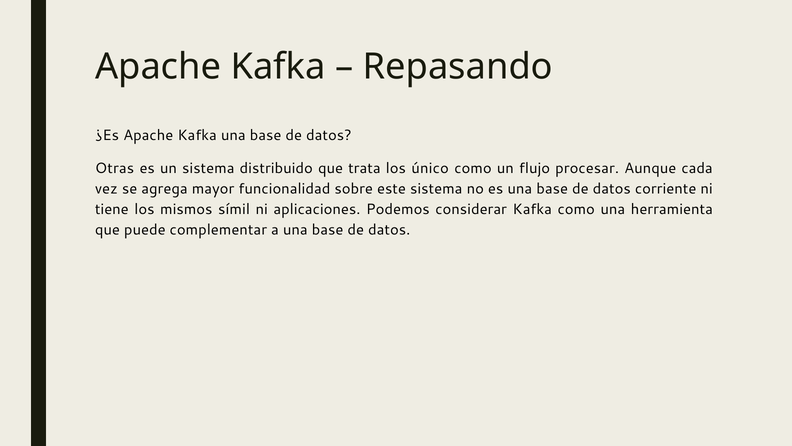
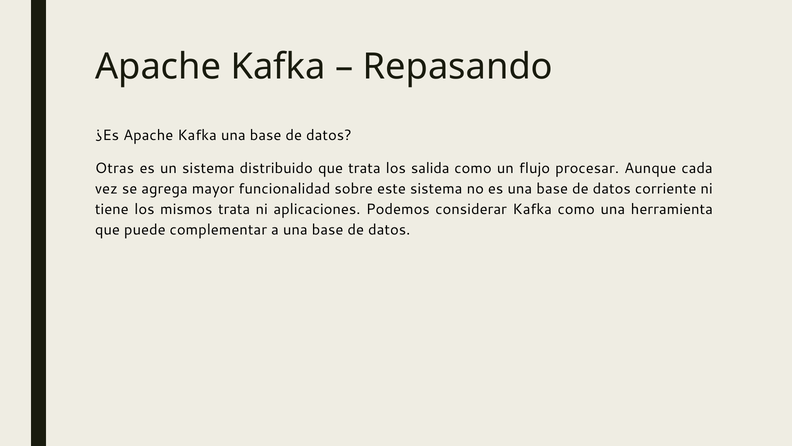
único: único -> salida
mismos símil: símil -> trata
